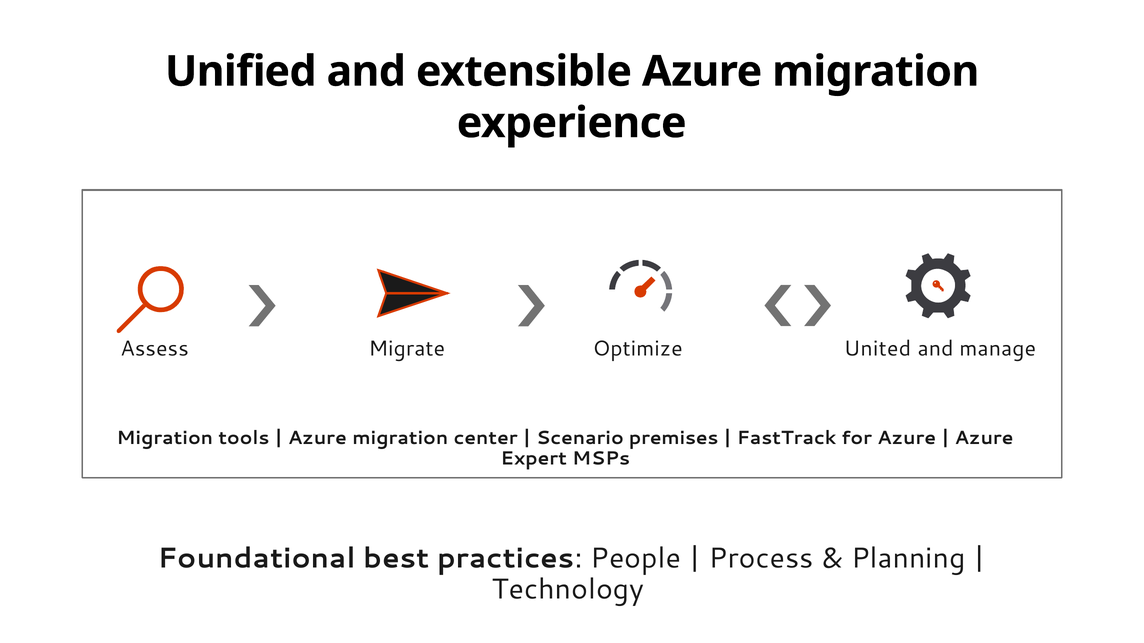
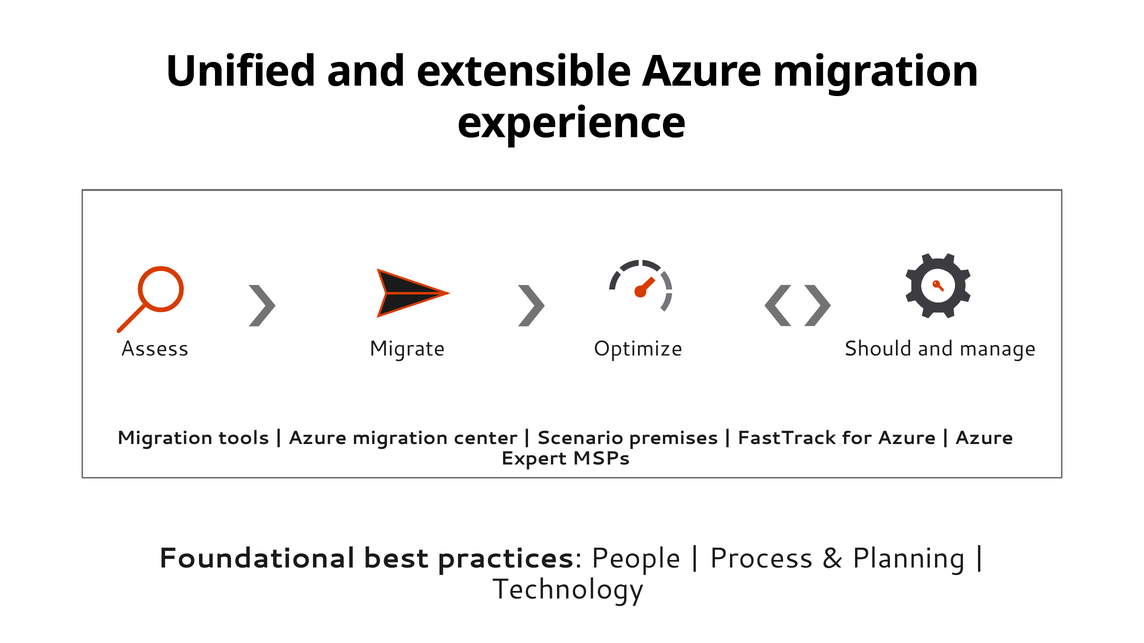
United: United -> Should
